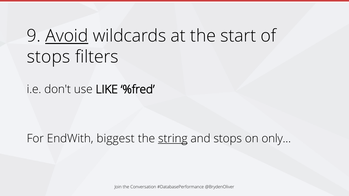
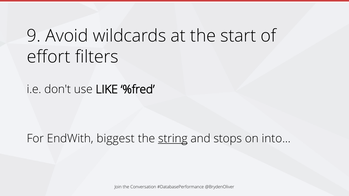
Avoid underline: present -> none
stops at (49, 57): stops -> effort
only…: only… -> into…
